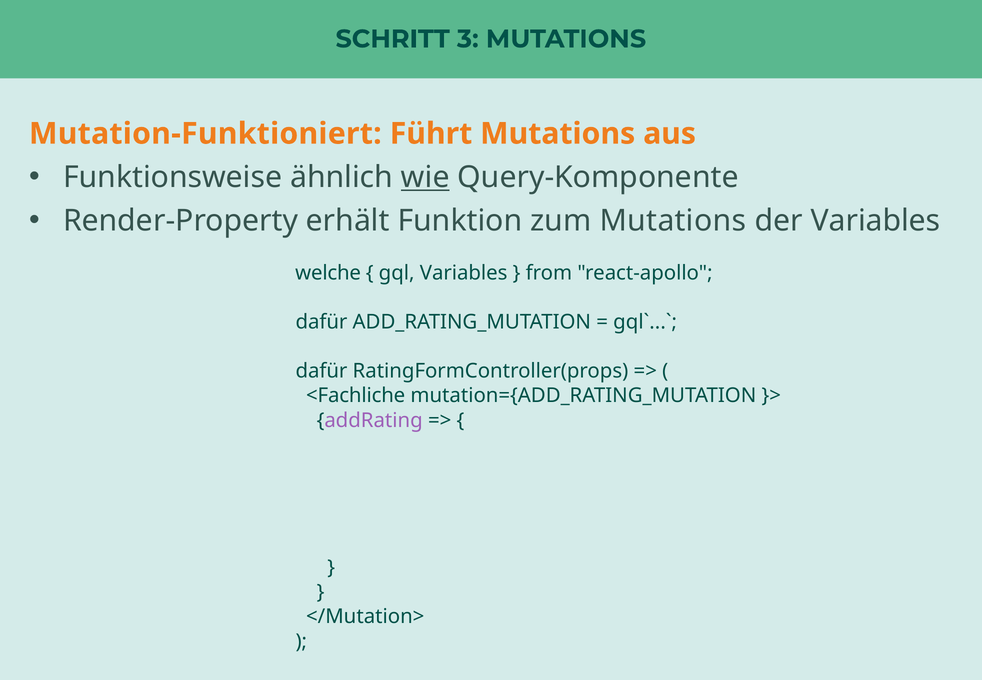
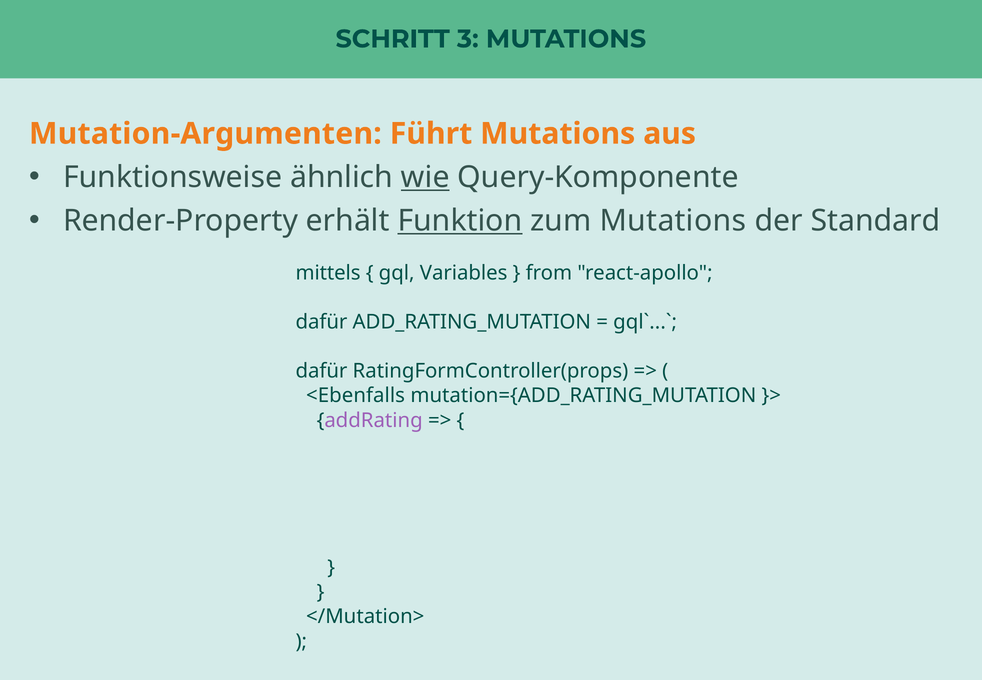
Mutation-Funktioniert: Mutation-Funktioniert -> Mutation-Argumenten
Funktion underline: none -> present
der Variables: Variables -> Standard
welche: welche -> mittels
<Fachliche: <Fachliche -> <Ebenfalls
